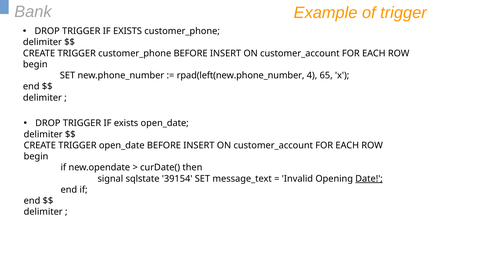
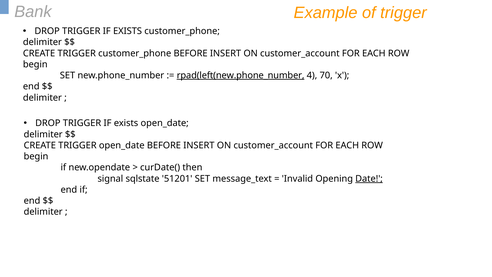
rpad(left(new.phone_number underline: none -> present
65: 65 -> 70
39154: 39154 -> 51201
